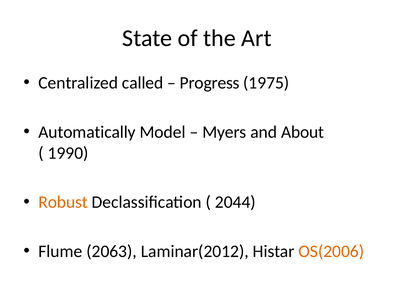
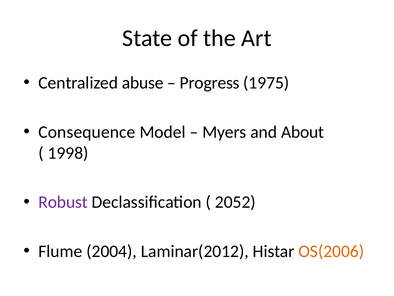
called: called -> abuse
Automatically: Automatically -> Consequence
1990: 1990 -> 1998
Robust colour: orange -> purple
2044: 2044 -> 2052
2063: 2063 -> 2004
